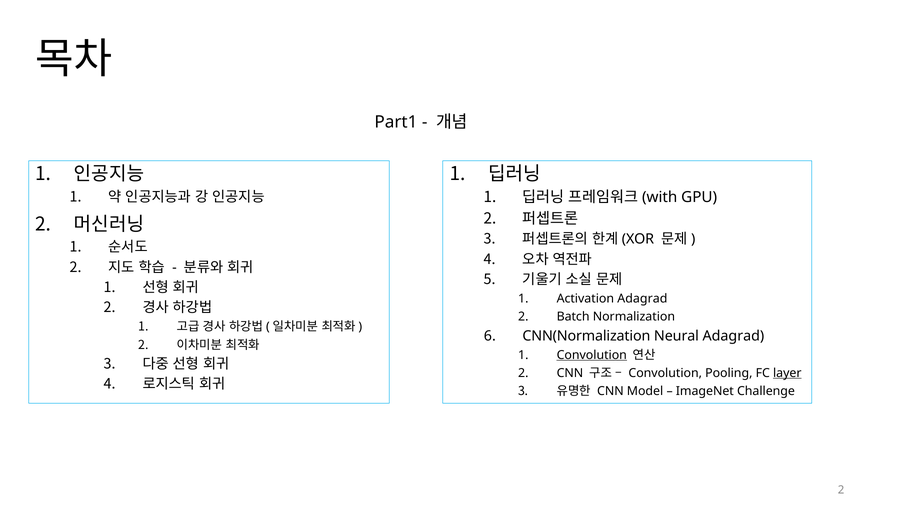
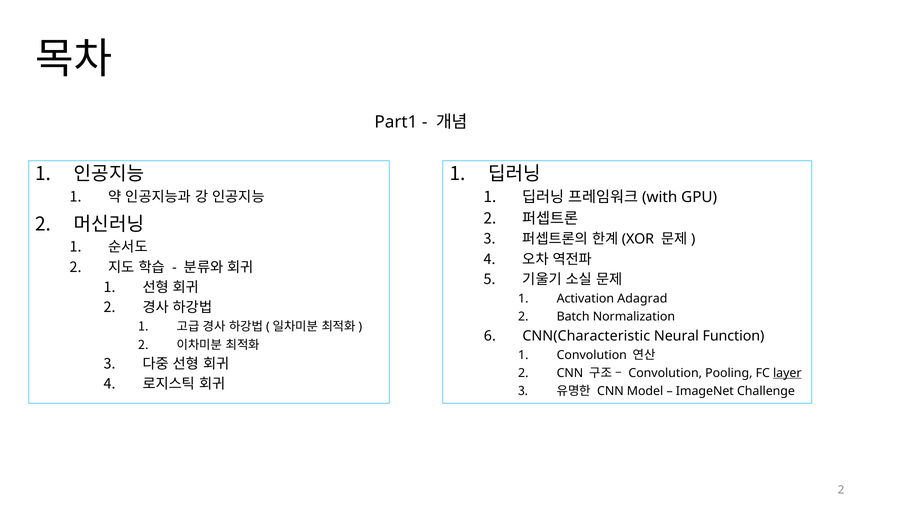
CNN(Normalization: CNN(Normalization -> CNN(Characteristic
Neural Adagrad: Adagrad -> Function
Convolution at (592, 355) underline: present -> none
